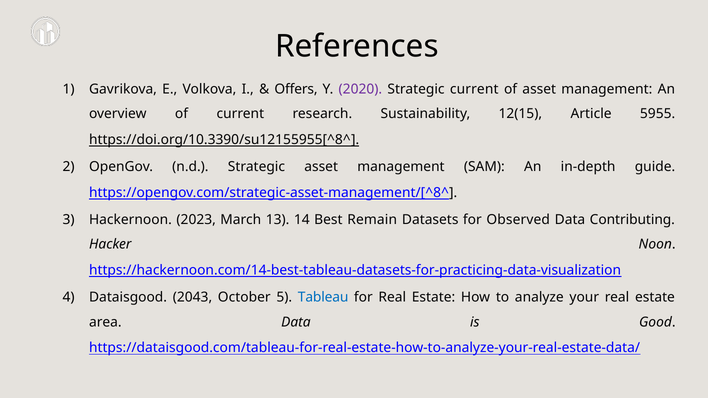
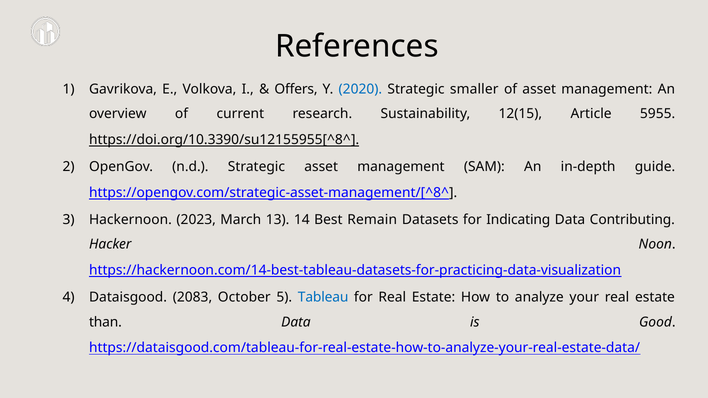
2020 colour: purple -> blue
Strategic current: current -> smaller
Observed: Observed -> Indicating
2043: 2043 -> 2083
area: area -> than
